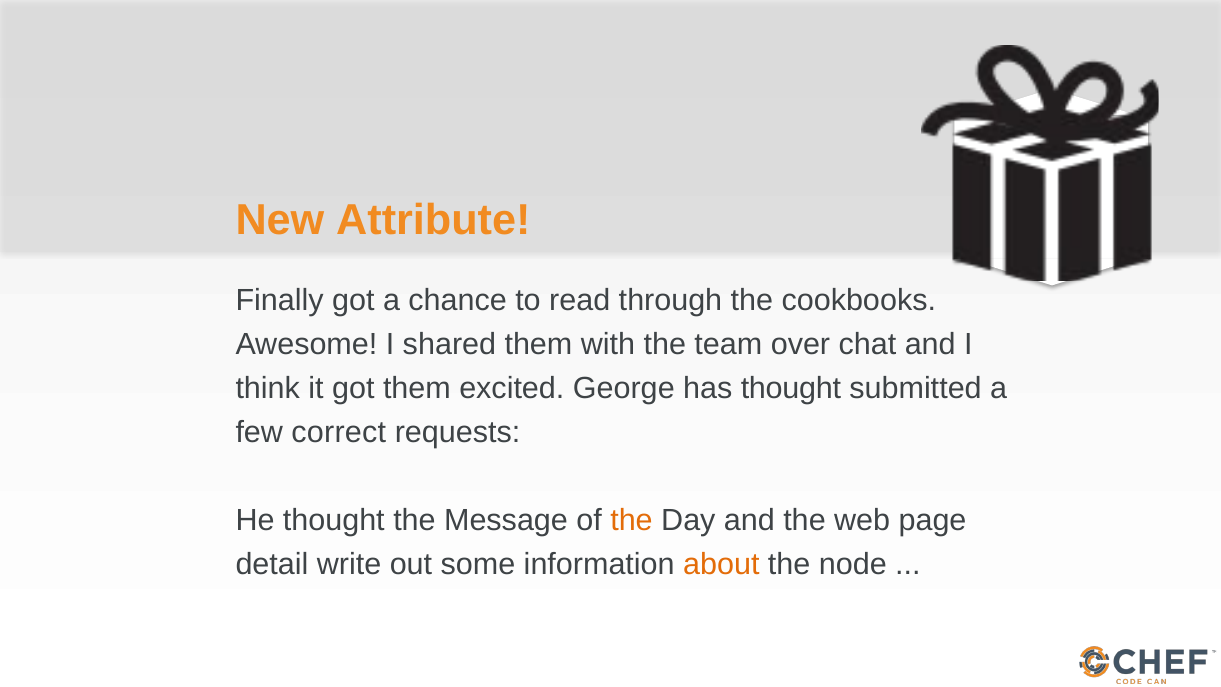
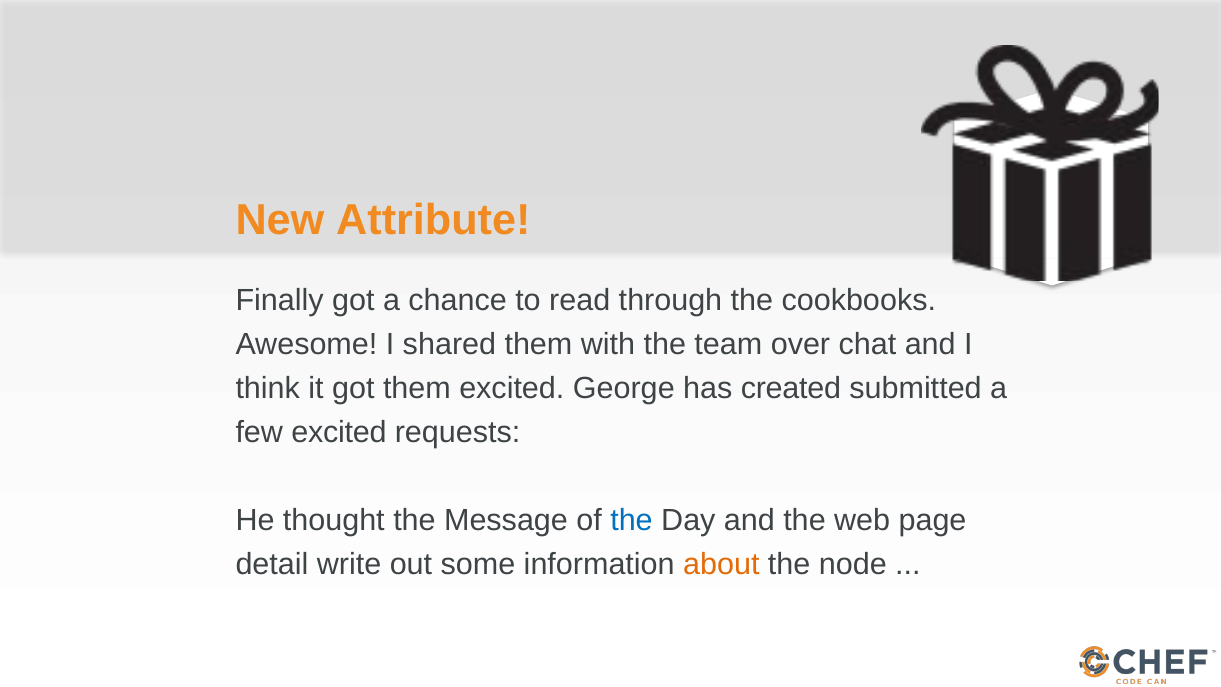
has thought: thought -> created
few correct: correct -> excited
the at (632, 520) colour: orange -> blue
